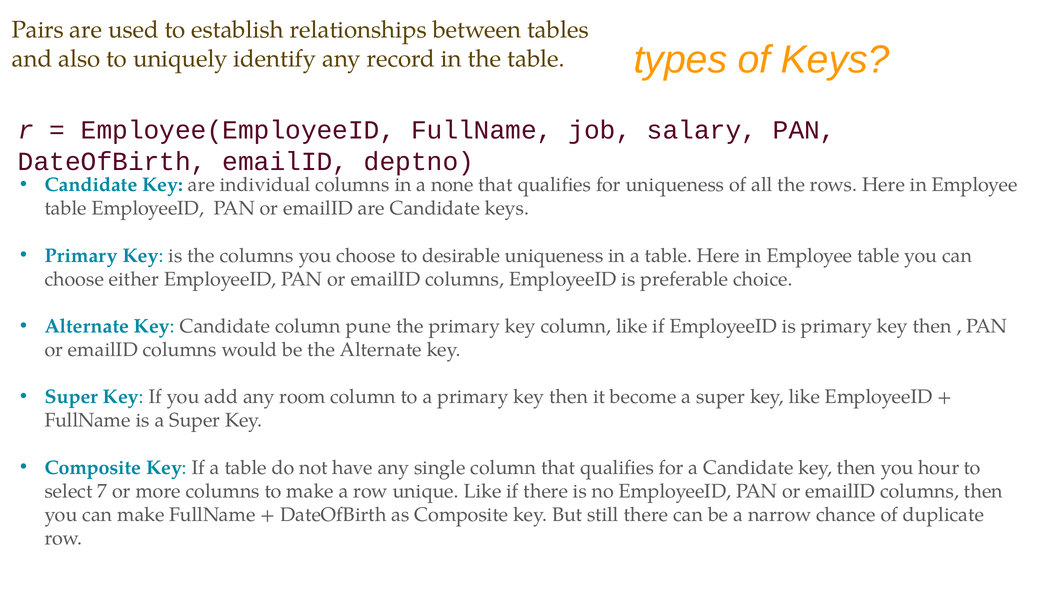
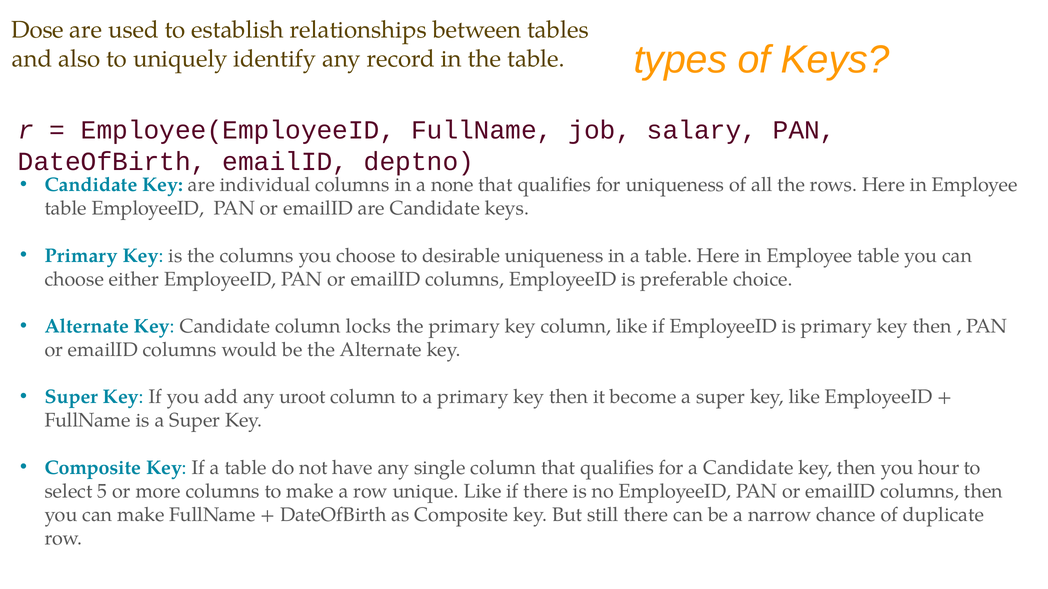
Pairs: Pairs -> Dose
pune: pune -> locks
room: room -> uroot
7: 7 -> 5
